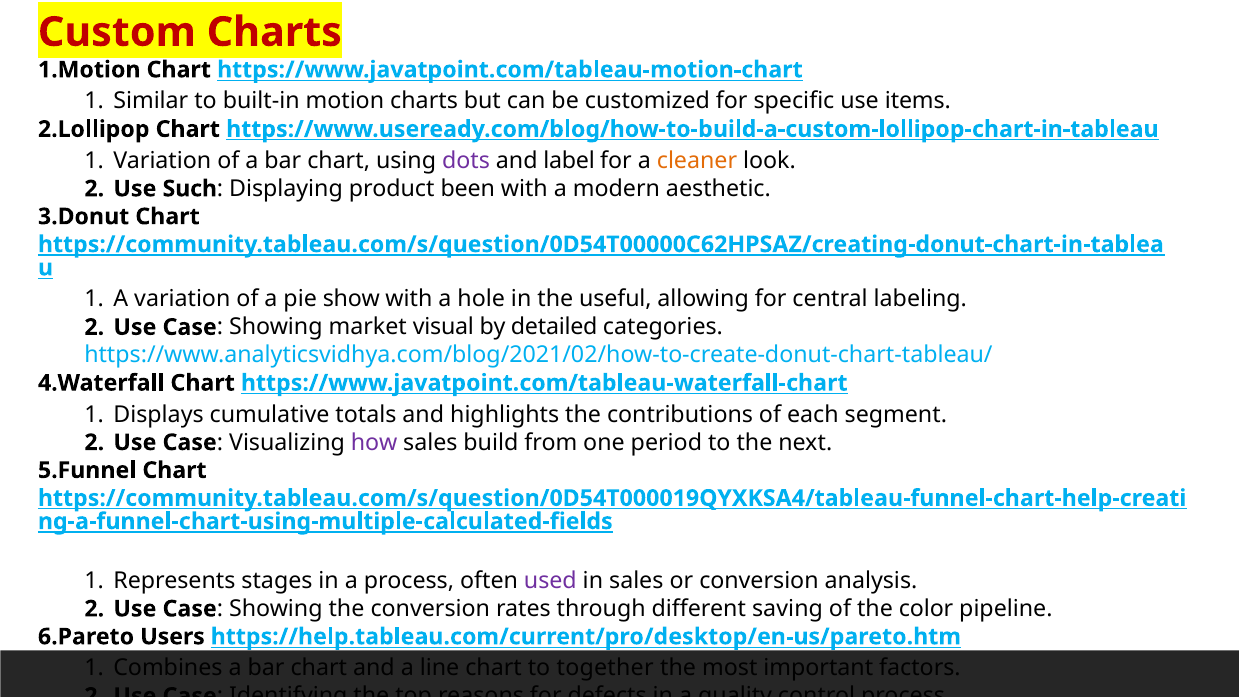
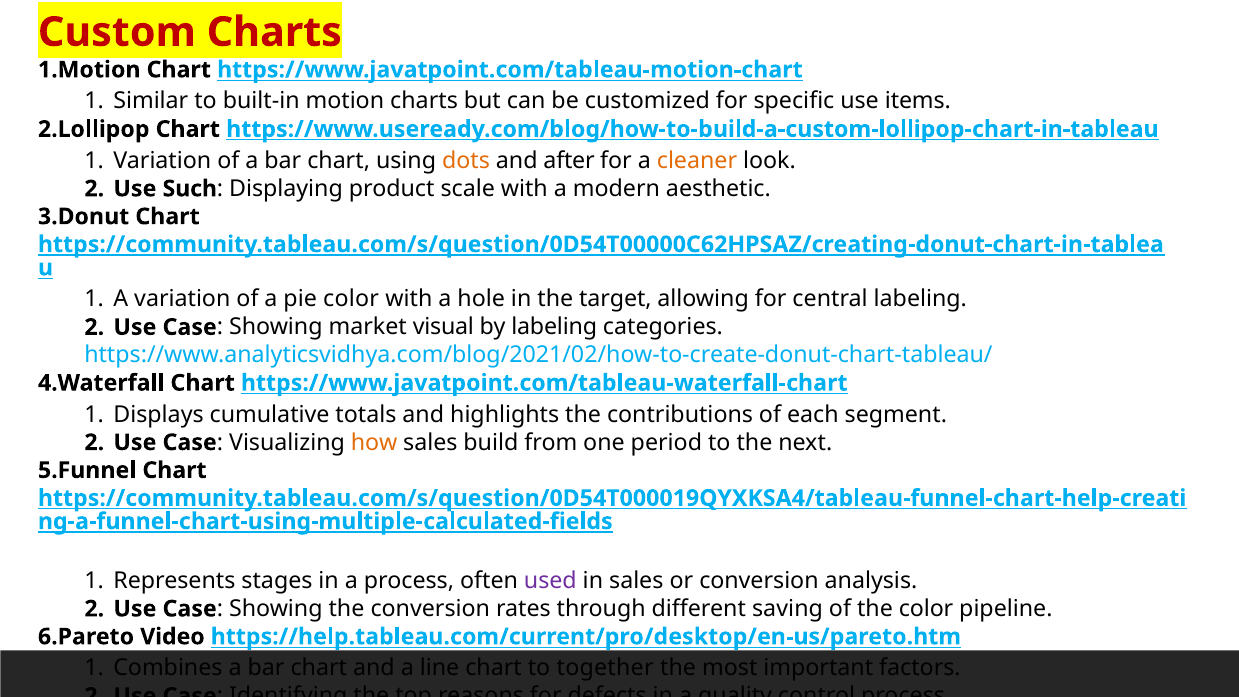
dots colour: purple -> orange
label: label -> after
been: been -> scale
pie show: show -> color
useful: useful -> target
by detailed: detailed -> labeling
how colour: purple -> orange
Users: Users -> Video
